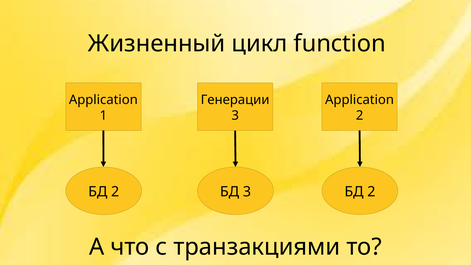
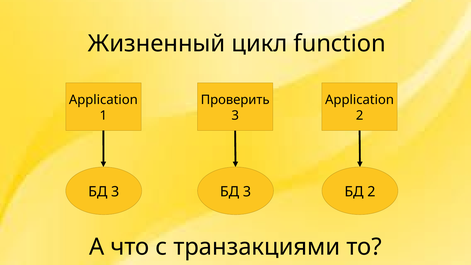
Генерации: Генерации -> Проверить
2 at (115, 192): 2 -> 3
